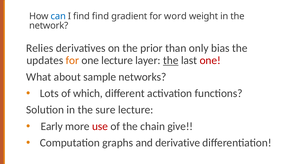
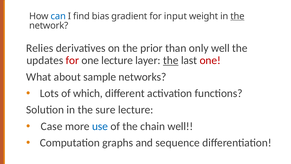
find find: find -> bias
word: word -> input
the at (237, 16) underline: none -> present
only bias: bias -> well
for at (72, 60) colour: orange -> red
Early: Early -> Case
use colour: red -> blue
chain give: give -> well
derivative: derivative -> sequence
